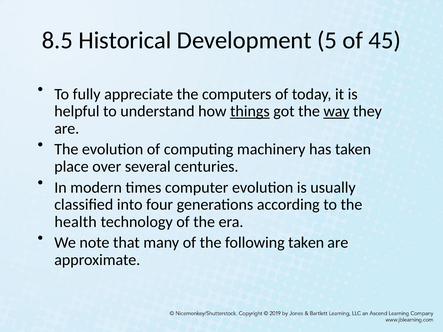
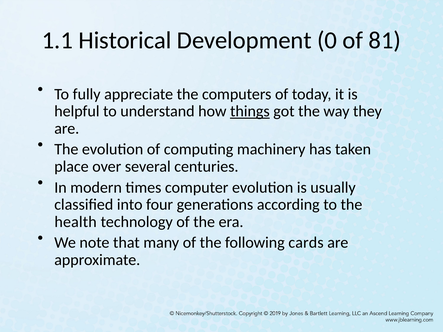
8.5: 8.5 -> 1.1
5: 5 -> 0
45: 45 -> 81
way underline: present -> none
following taken: taken -> cards
